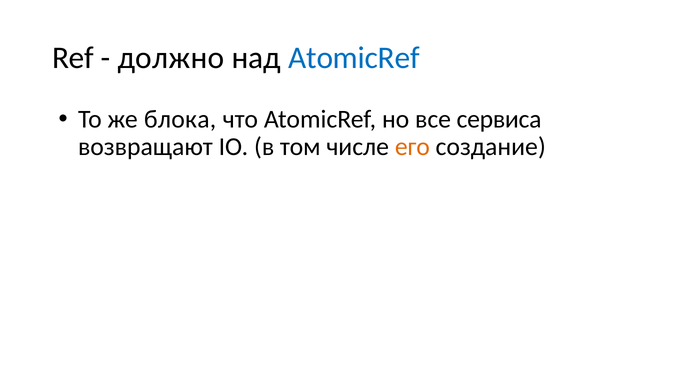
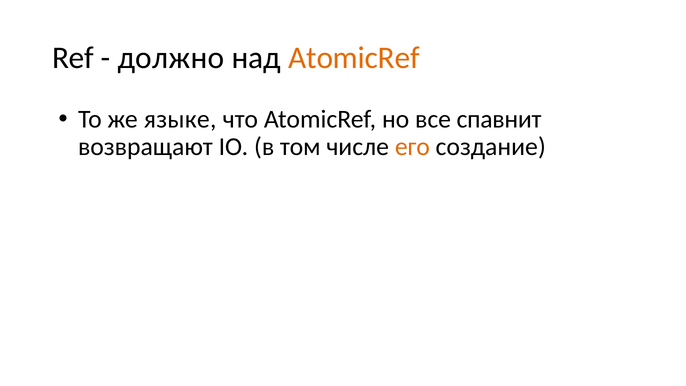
AtomicRef at (354, 58) colour: blue -> orange
блока: блока -> языке
сервиса: сервиса -> спавнит
